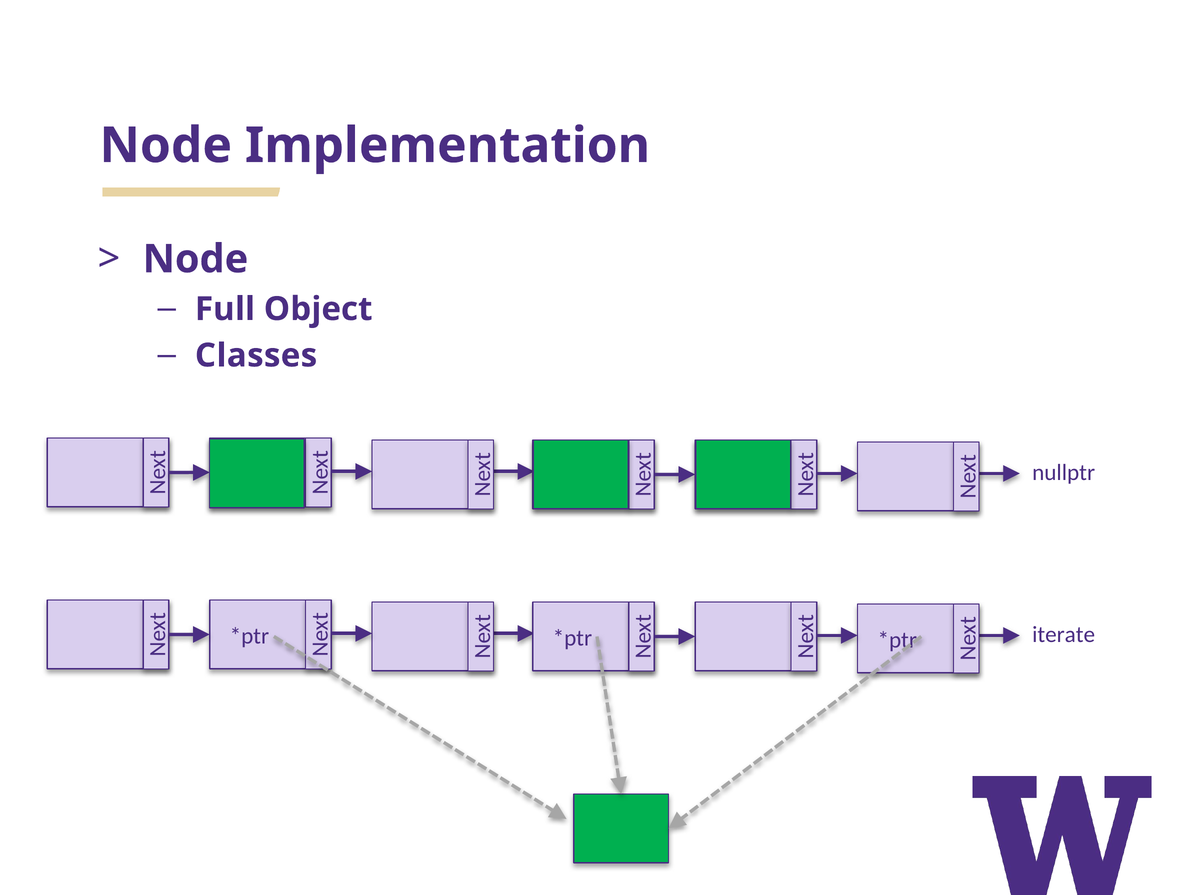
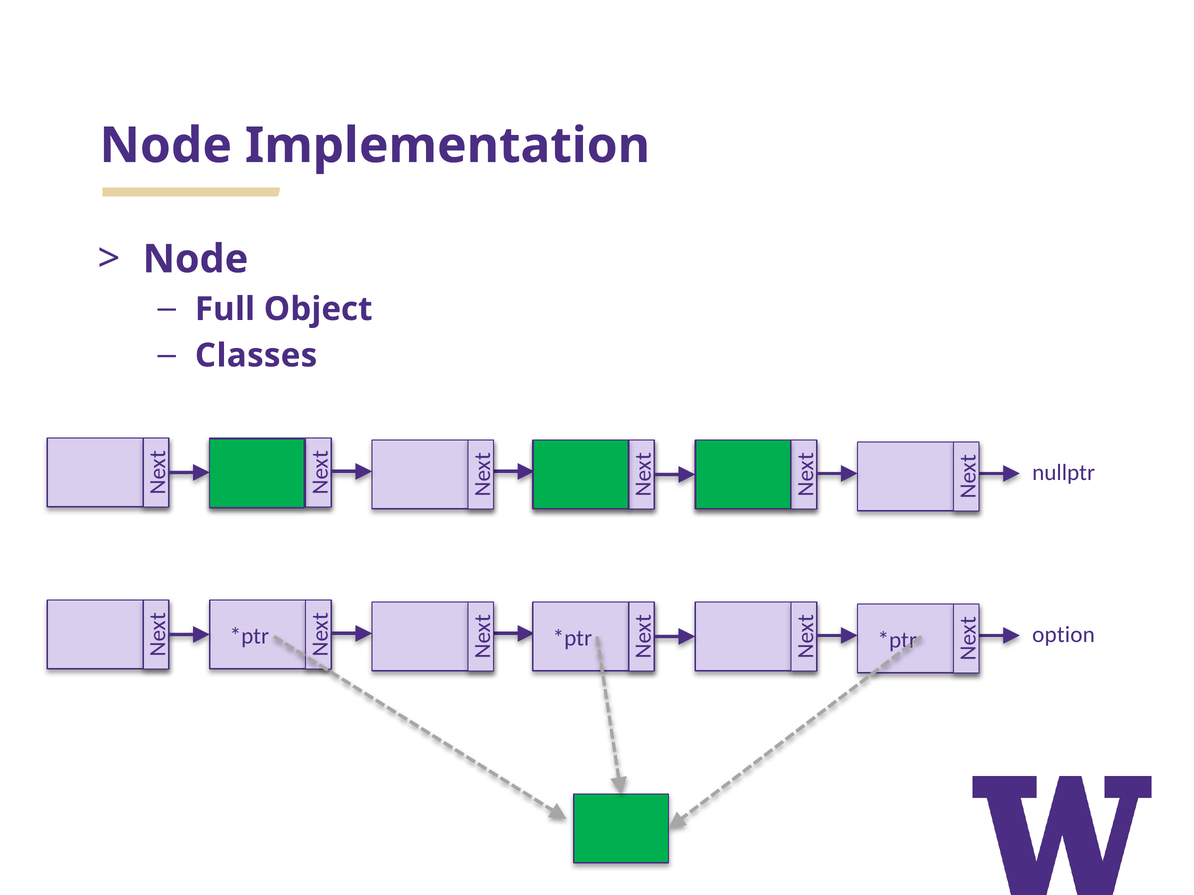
iterate: iterate -> option
